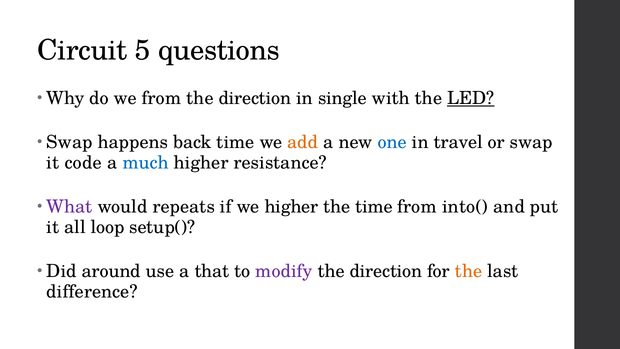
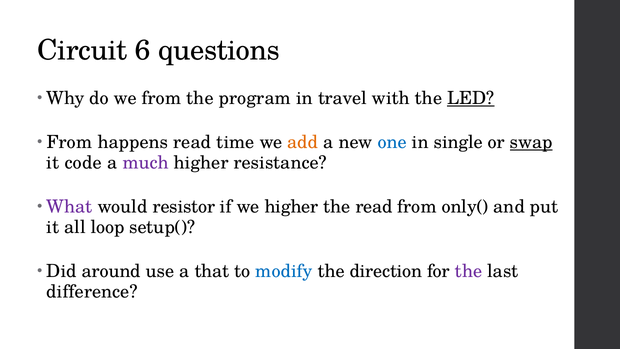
5: 5 -> 6
direction at (255, 98): direction -> program
single: single -> travel
Swap at (69, 142): Swap -> From
happens back: back -> read
travel: travel -> single
swap at (531, 142) underline: none -> present
much colour: blue -> purple
repeats: repeats -> resistor
the time: time -> read
into(: into( -> only(
modify colour: purple -> blue
the at (469, 271) colour: orange -> purple
